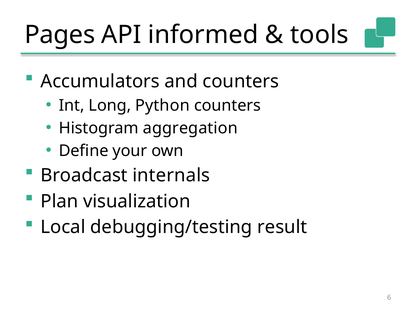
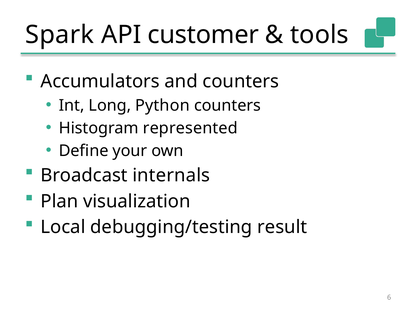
Pages: Pages -> Spark
informed: informed -> customer
aggregation: aggregation -> represented
